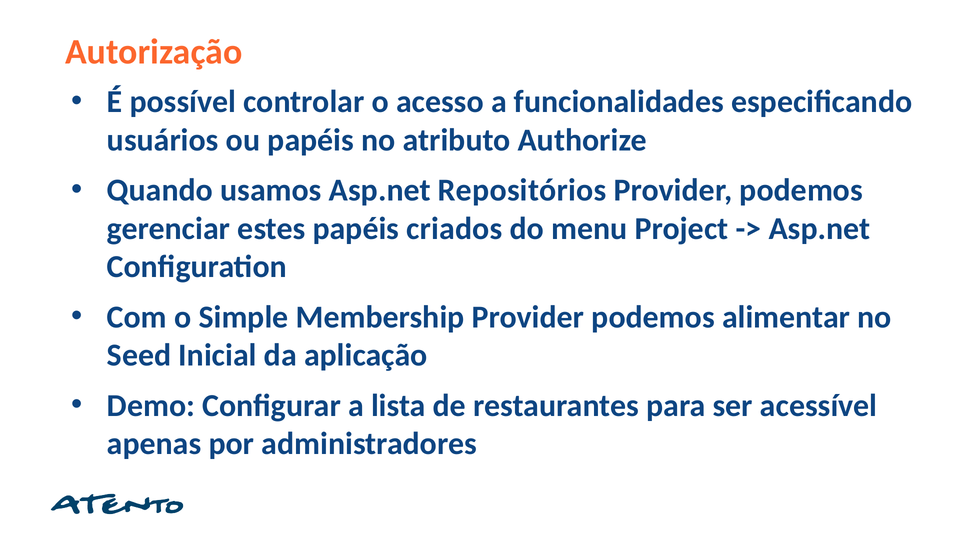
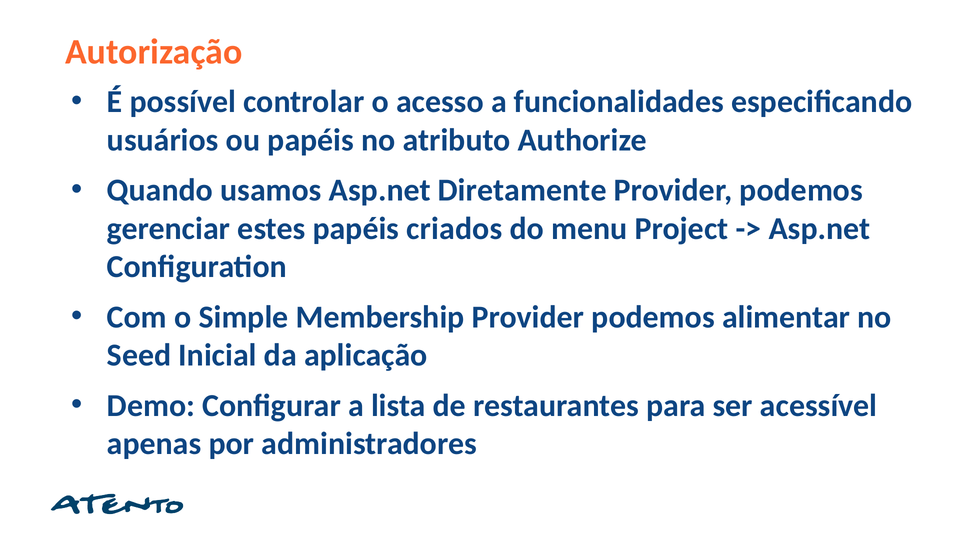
Repositórios: Repositórios -> Diretamente
